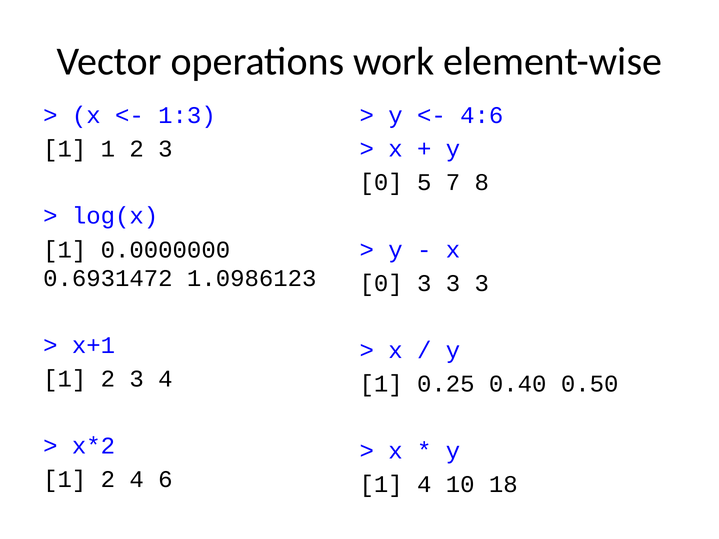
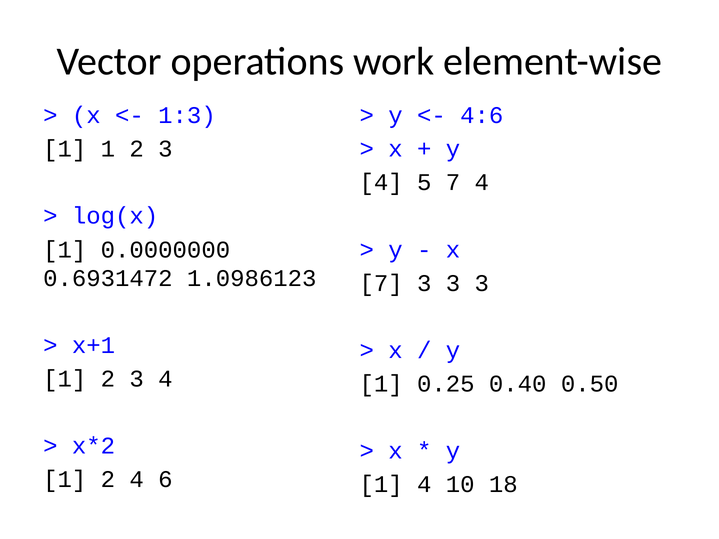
0 at (381, 183): 0 -> 4
7 8: 8 -> 4
0 at (381, 283): 0 -> 7
